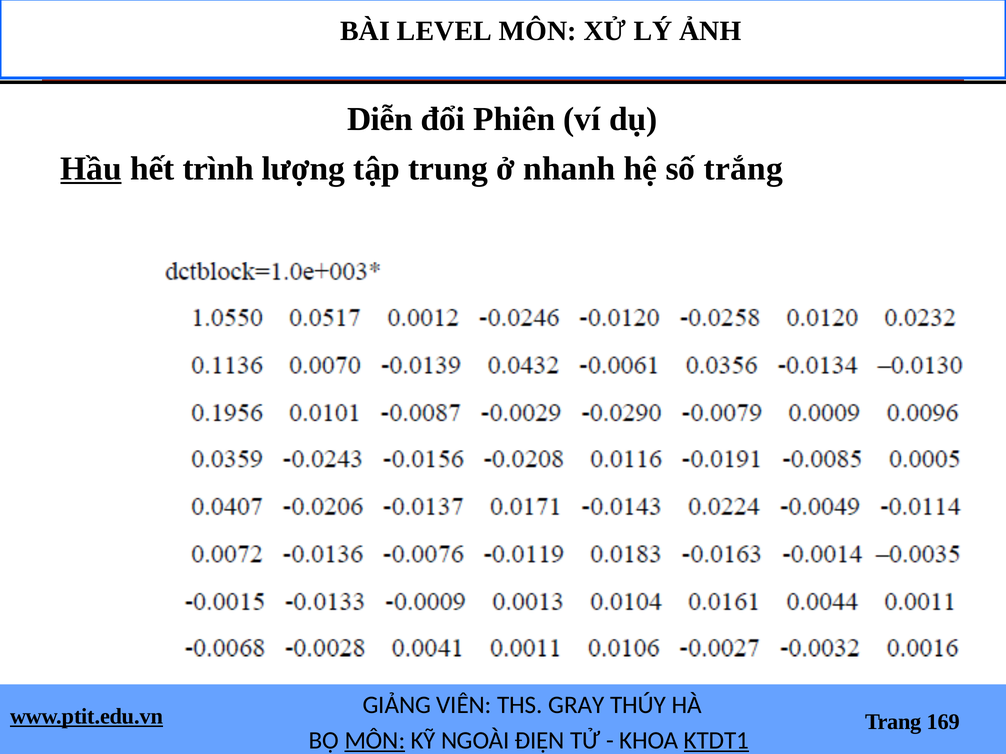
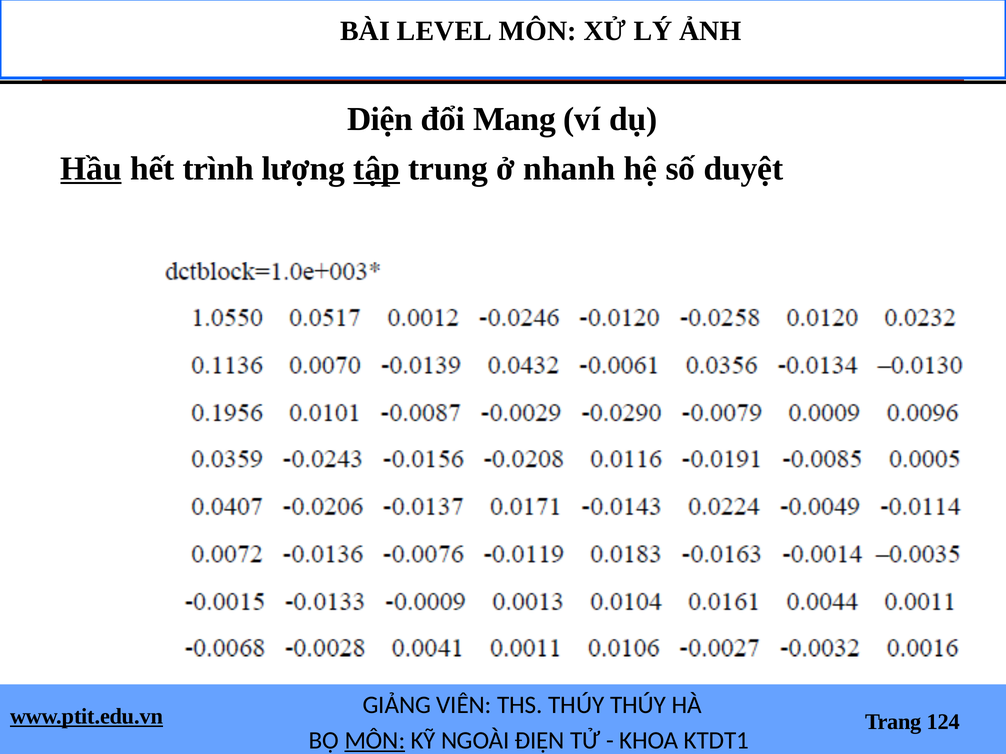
Diễn: Diễn -> Diện
Phiên: Phiên -> Mang
tập underline: none -> present
trắng: trắng -> duyệt
THS GRAY: GRAY -> THÚY
169: 169 -> 124
KTDT1 underline: present -> none
